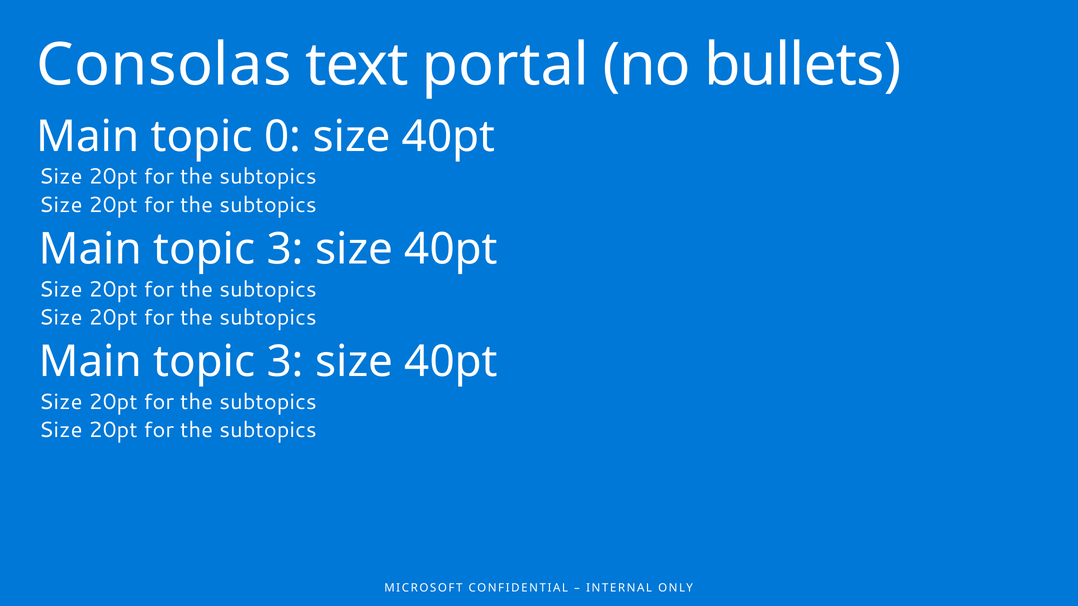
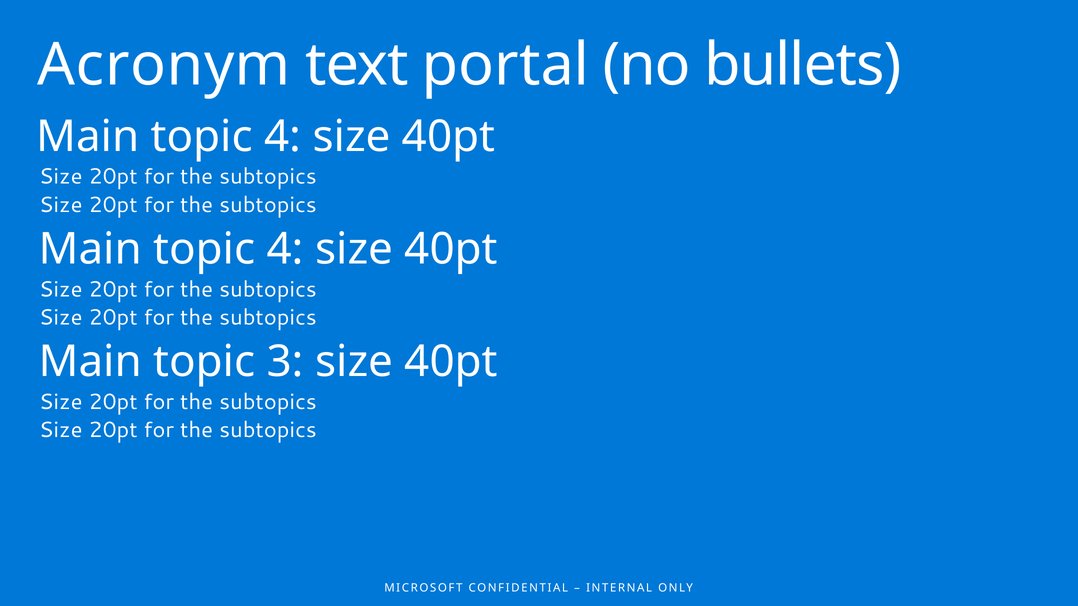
Consolas: Consolas -> Acronym
0 at (283, 137): 0 -> 4
3 at (285, 249): 3 -> 4
